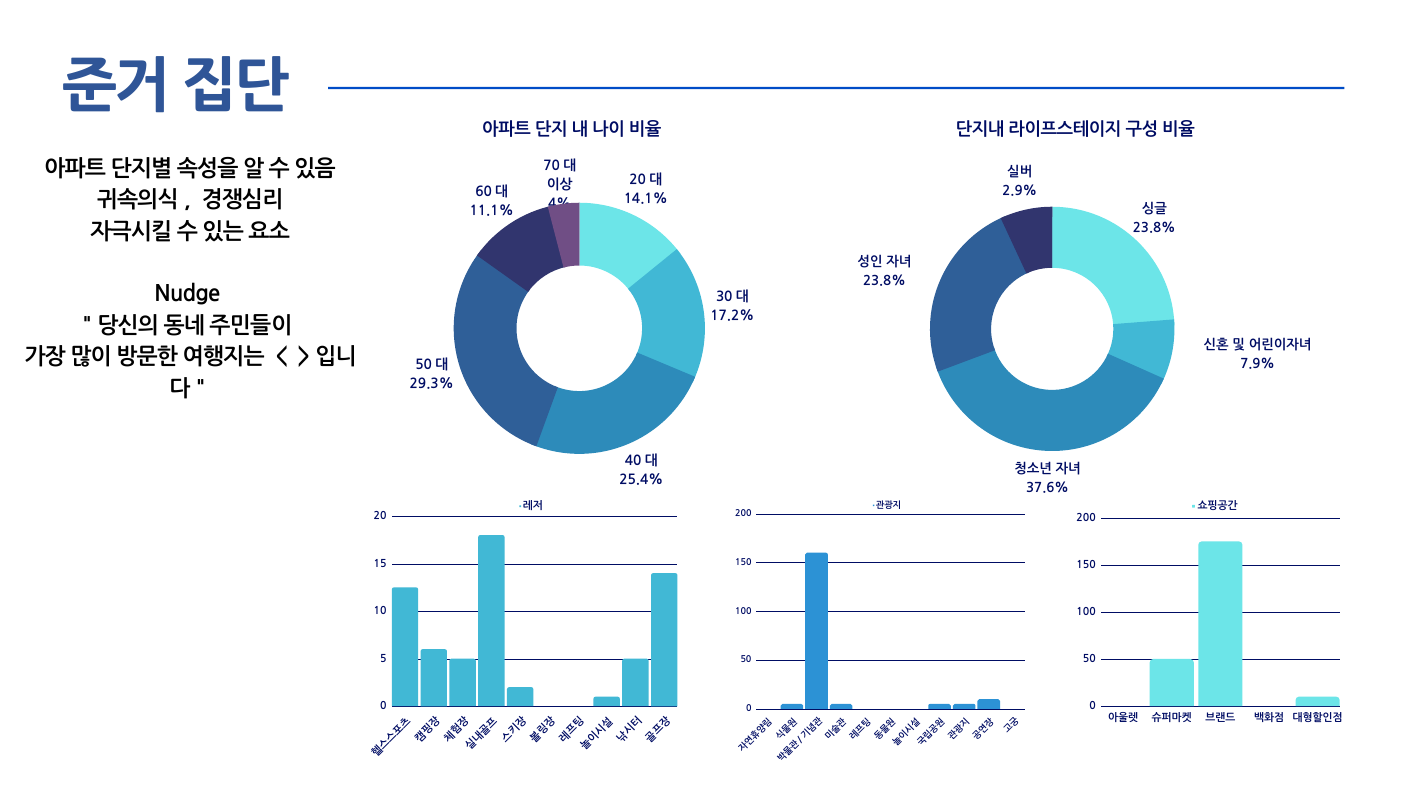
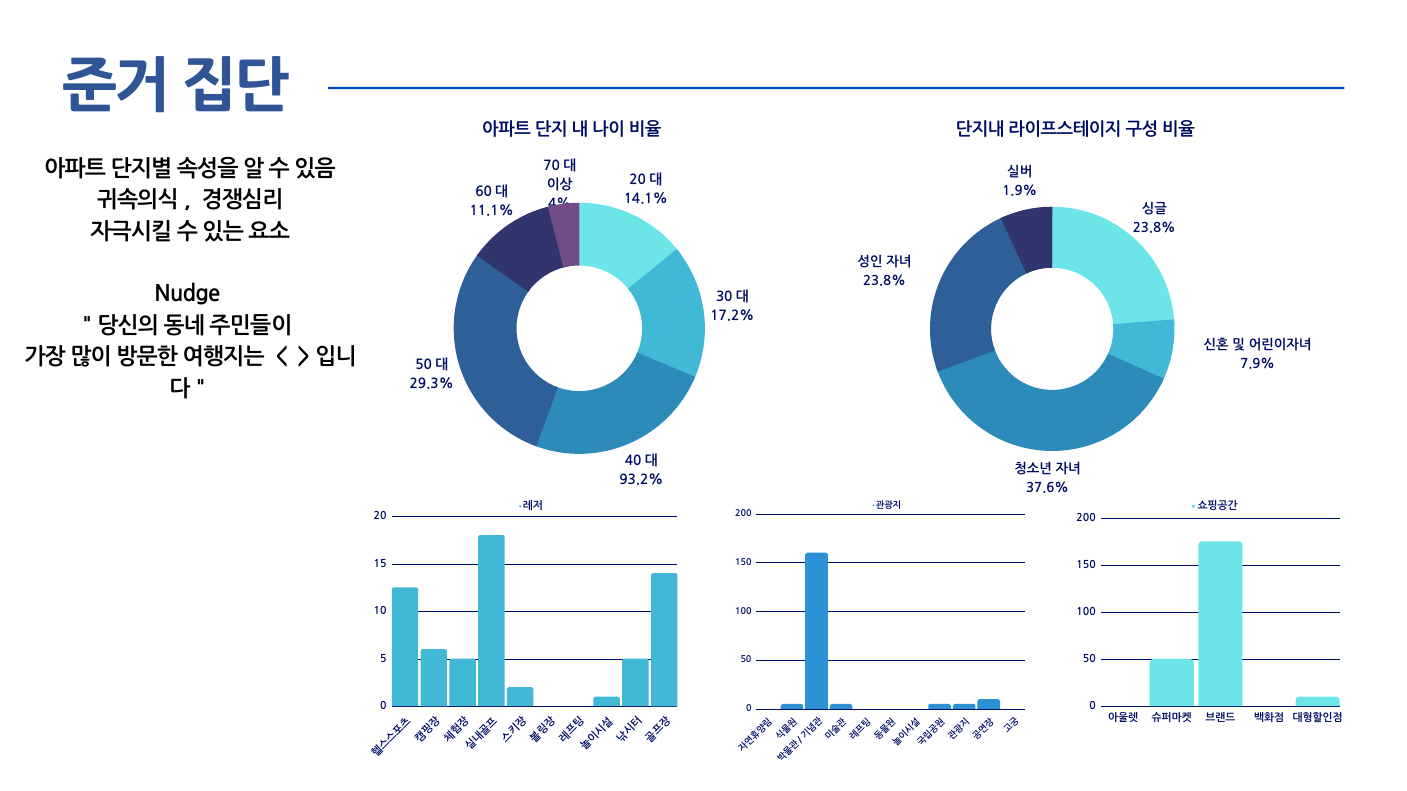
2.9%: 2.9% -> 1.9%
25.4%: 25.4% -> 93.2%
